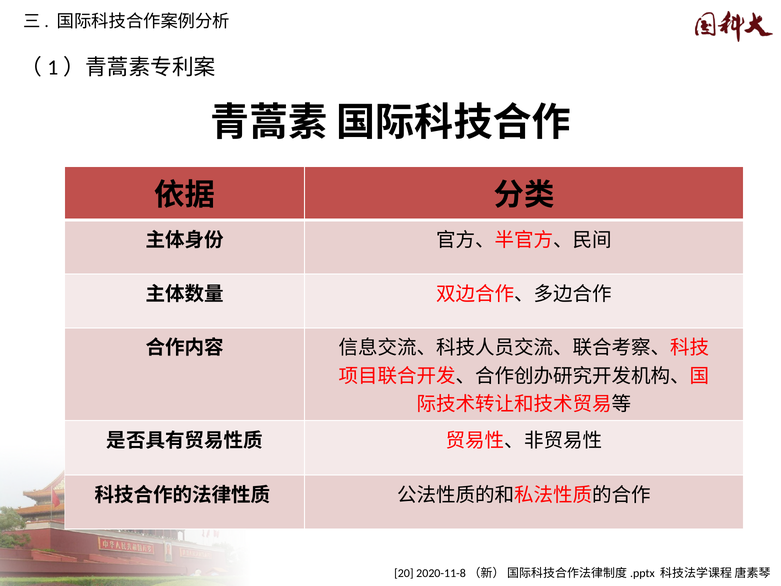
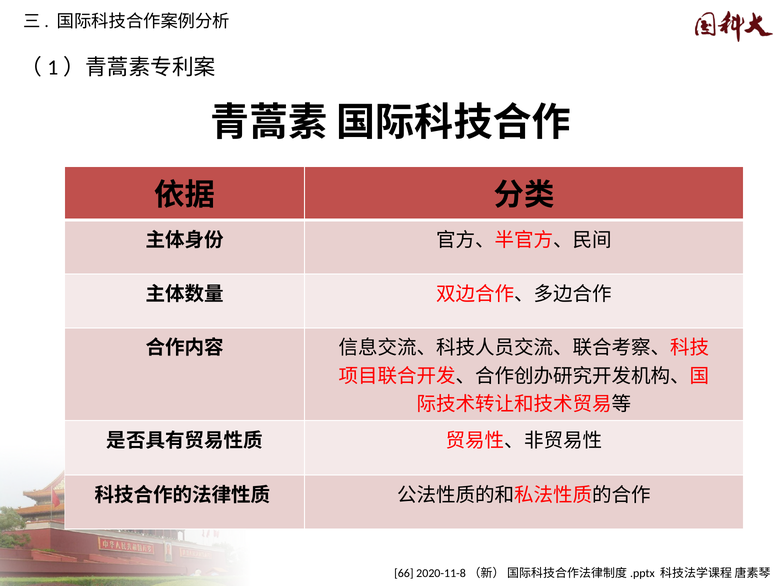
20: 20 -> 66
